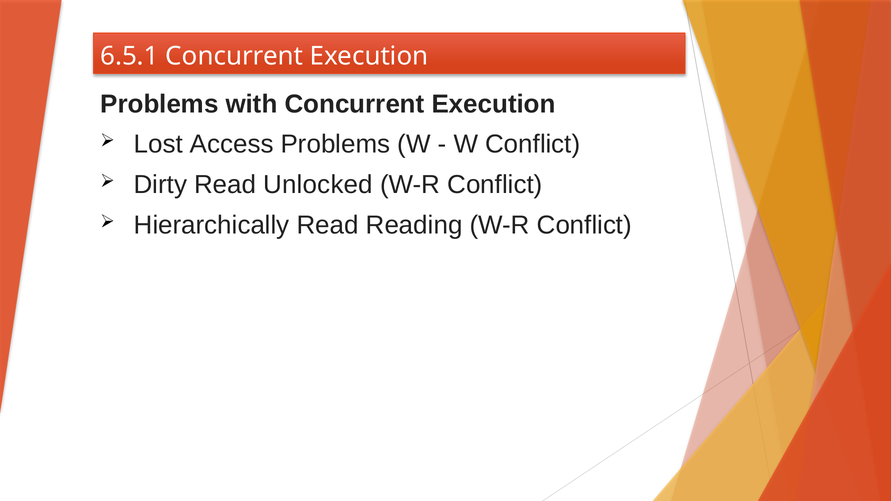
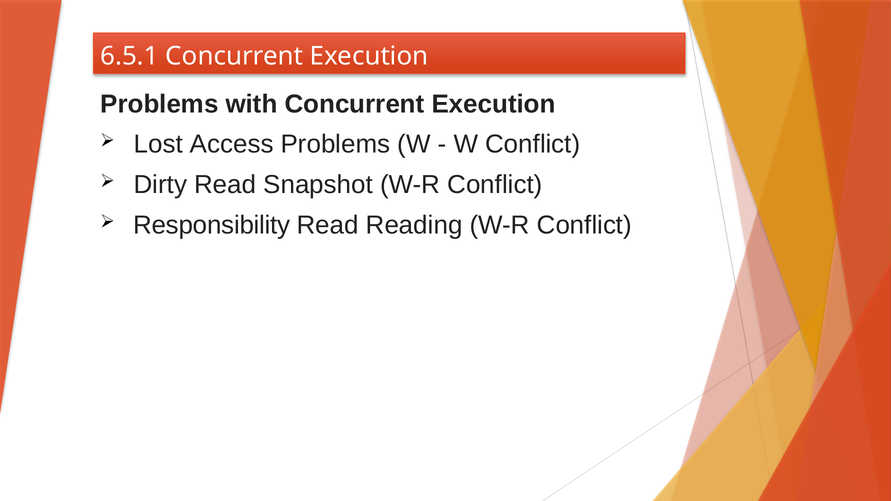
Unlocked: Unlocked -> Snapshot
Hierarchically: Hierarchically -> Responsibility
